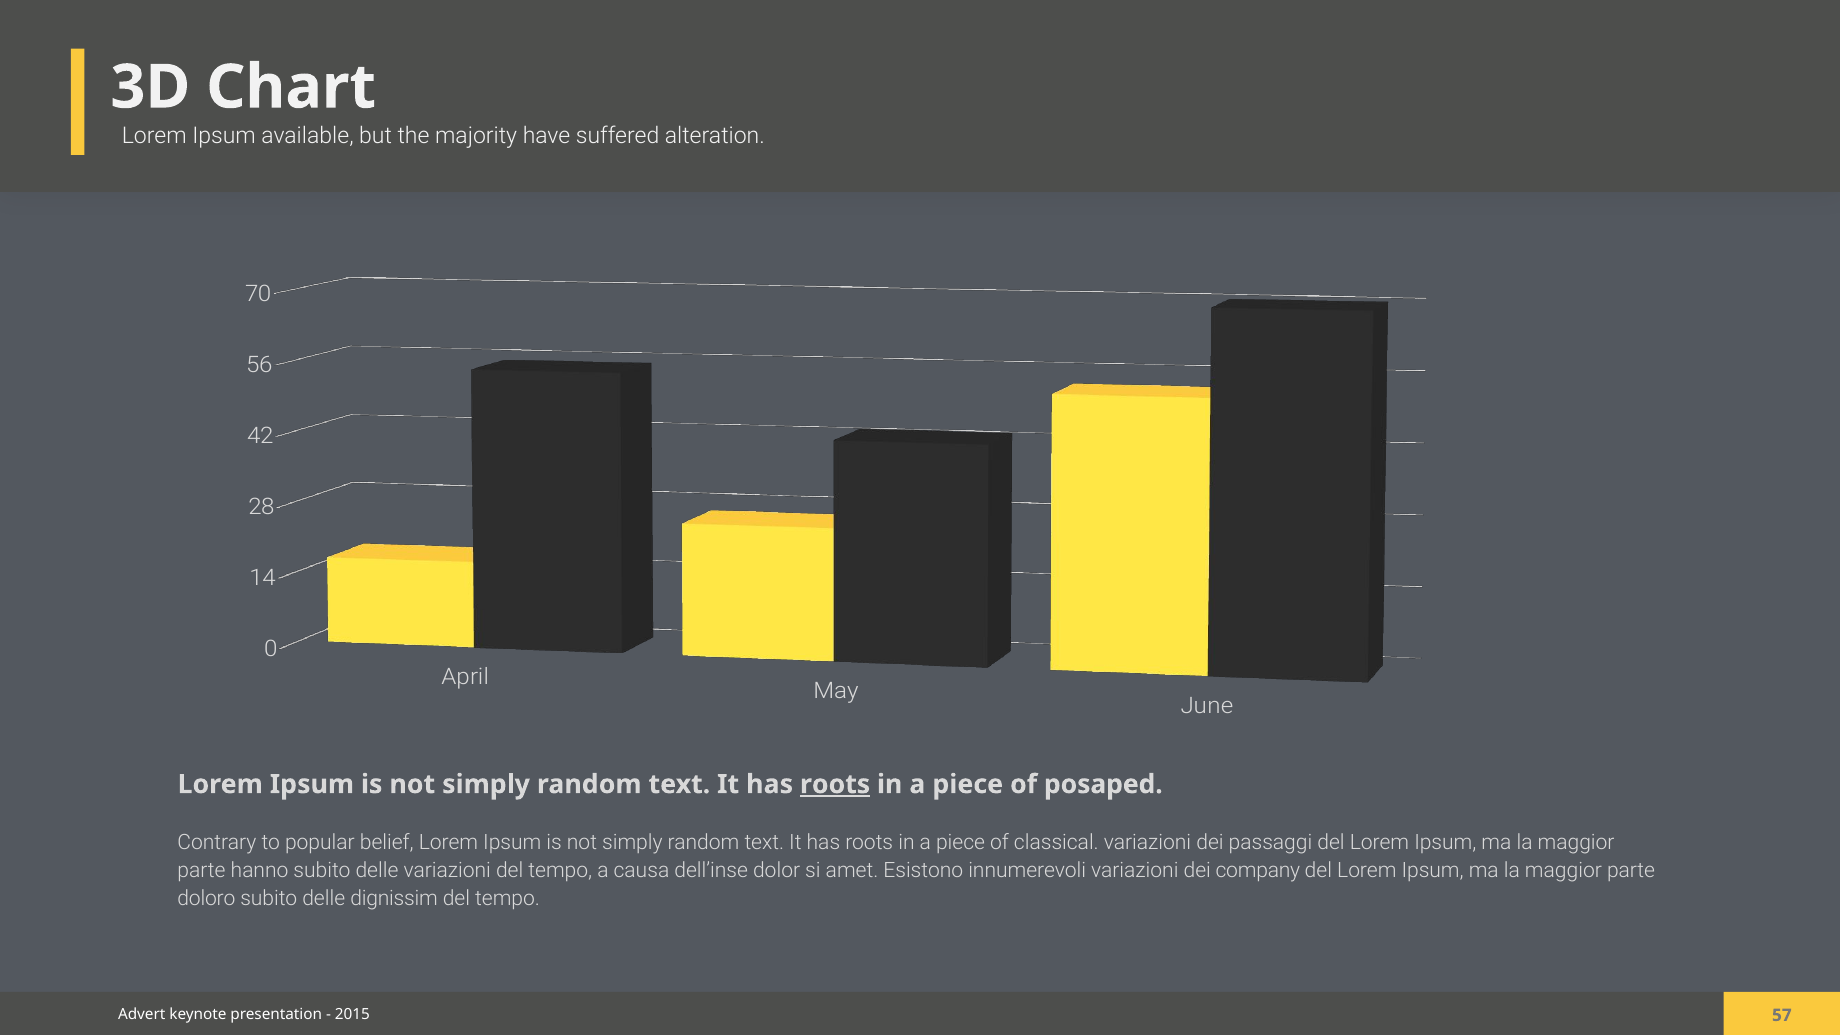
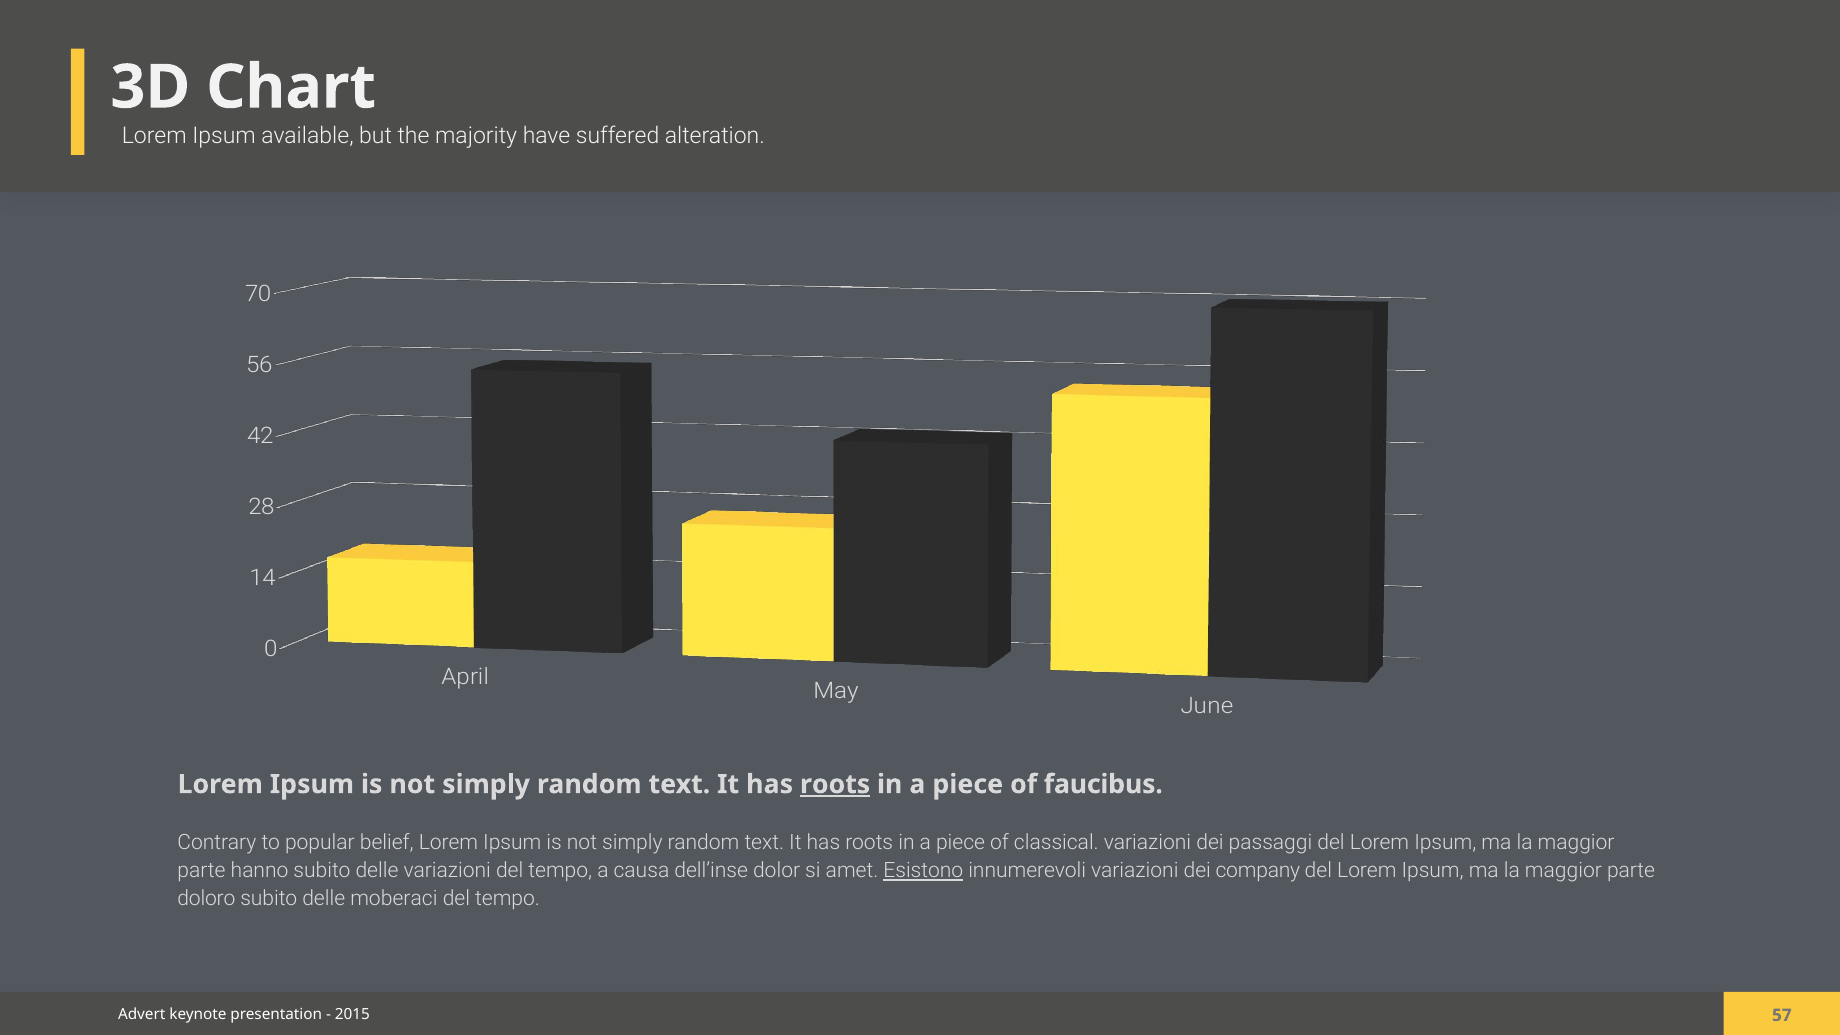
posaped: posaped -> faucibus
Esistono underline: none -> present
dignissim: dignissim -> moberaci
